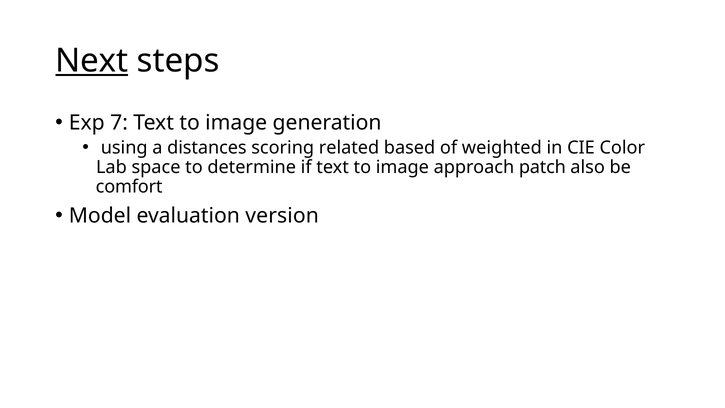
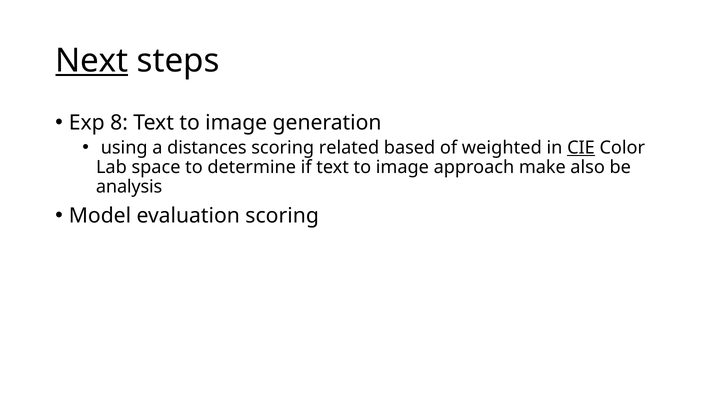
7: 7 -> 8
CIE underline: none -> present
patch: patch -> make
comfort: comfort -> analysis
evaluation version: version -> scoring
